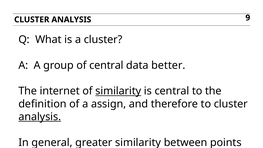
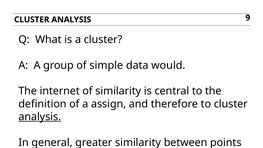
of central: central -> simple
data better: better -> would
similarity at (118, 91) underline: present -> none
